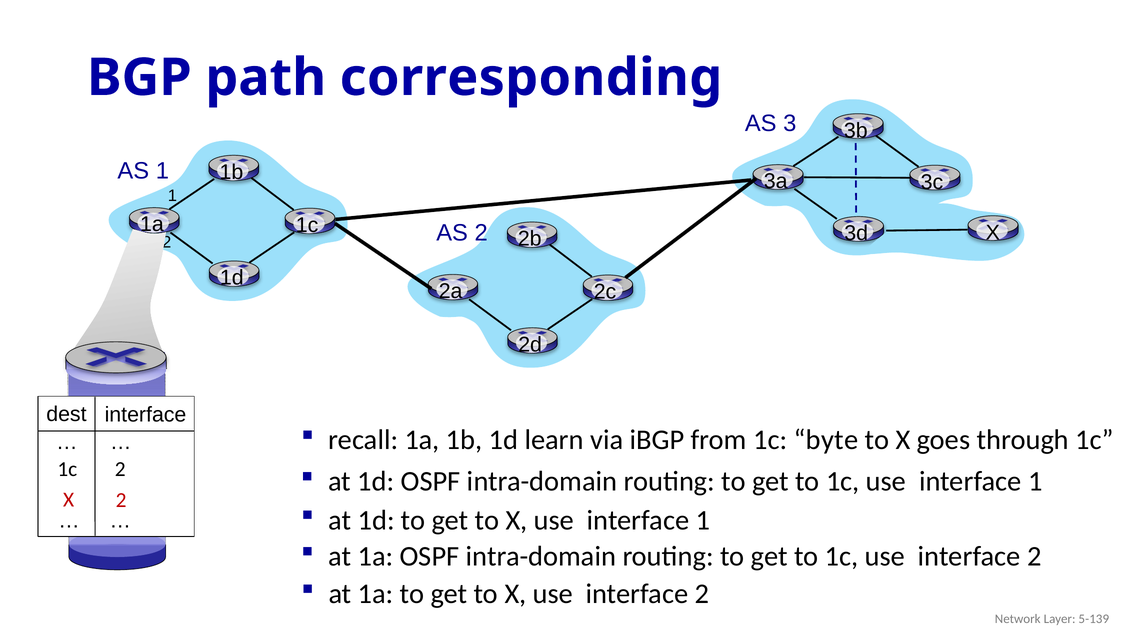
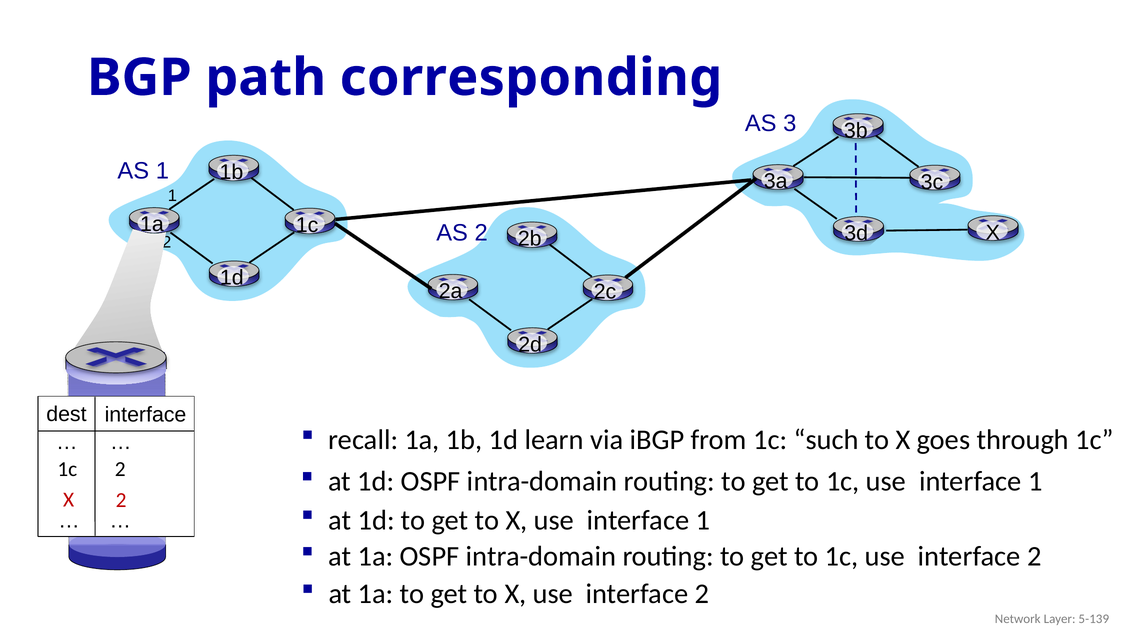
byte: byte -> such
